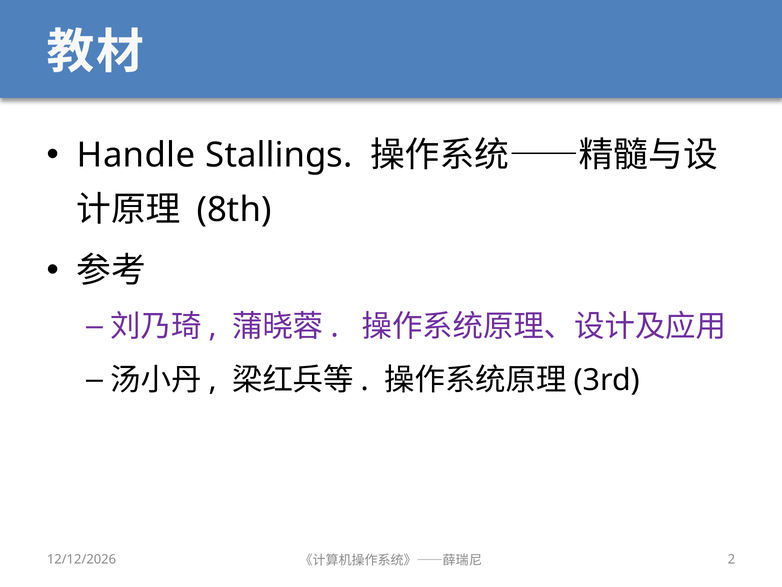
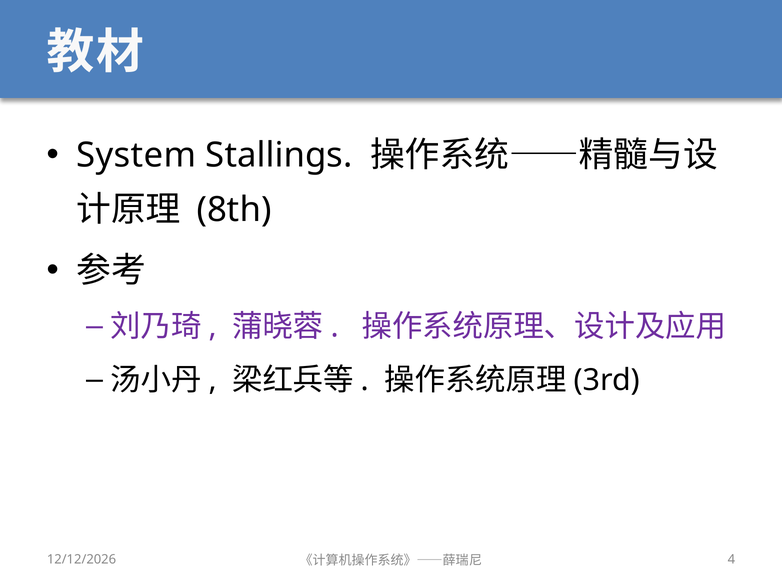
Handle: Handle -> System
2: 2 -> 4
